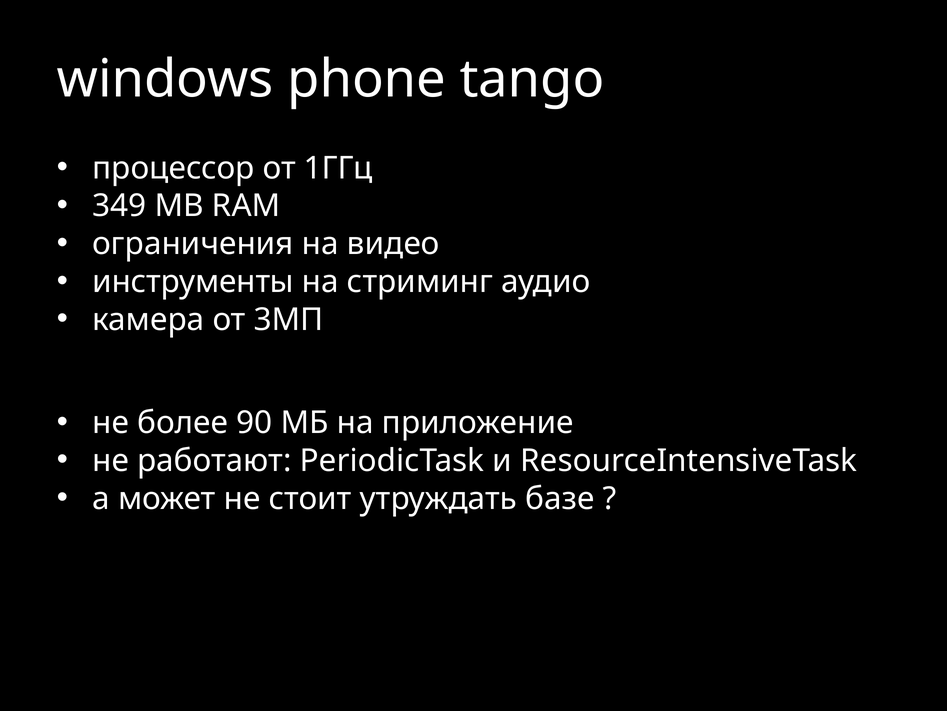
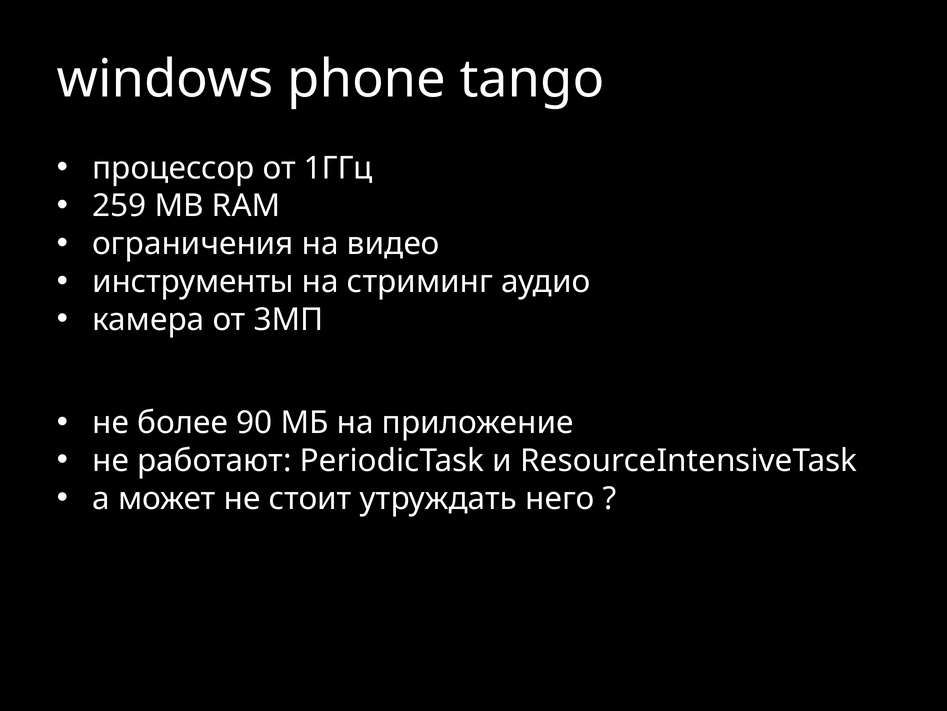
349: 349 -> 259
базе: базе -> него
